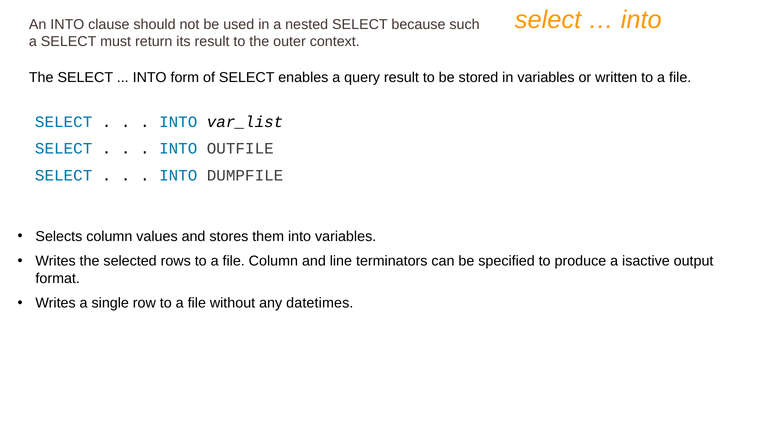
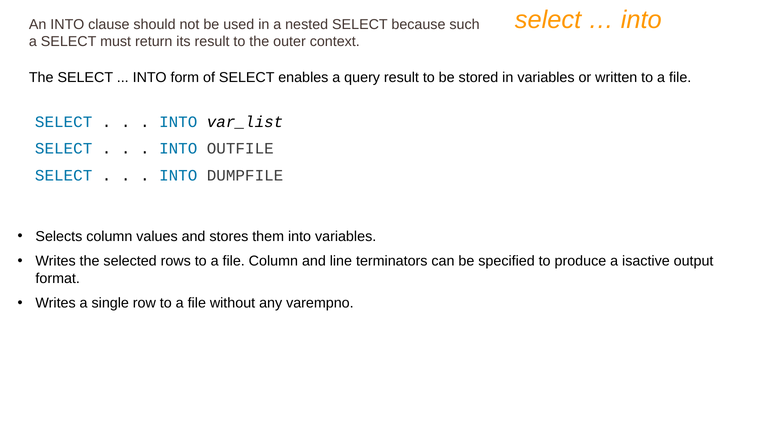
datetimes: datetimes -> varempno
